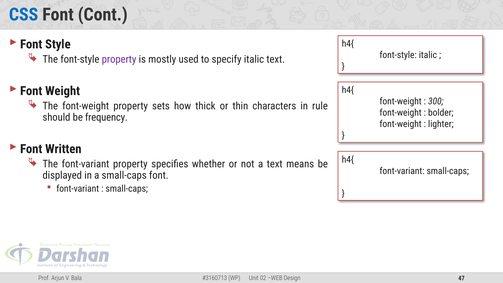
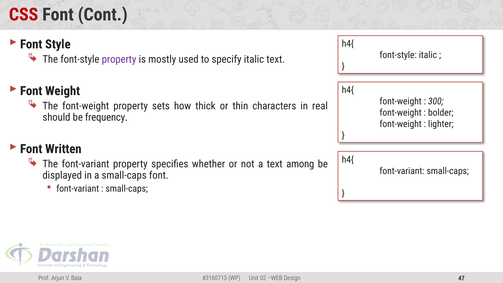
CSS colour: blue -> red
rule: rule -> real
means: means -> among
